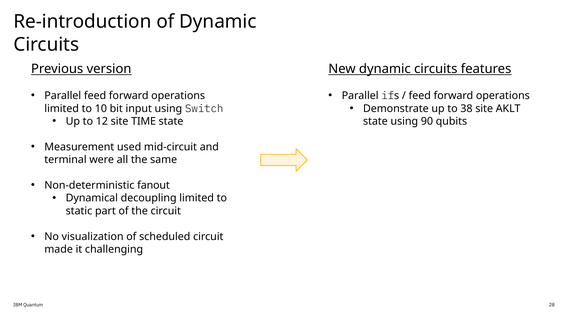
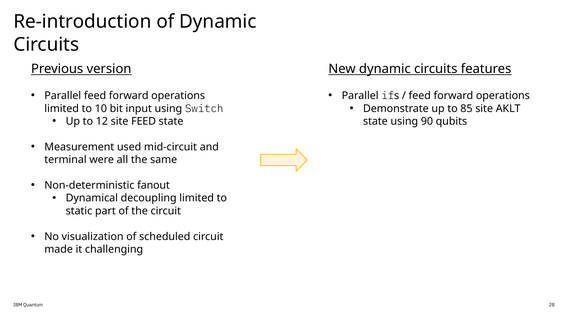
38: 38 -> 85
site TIME: TIME -> FEED
